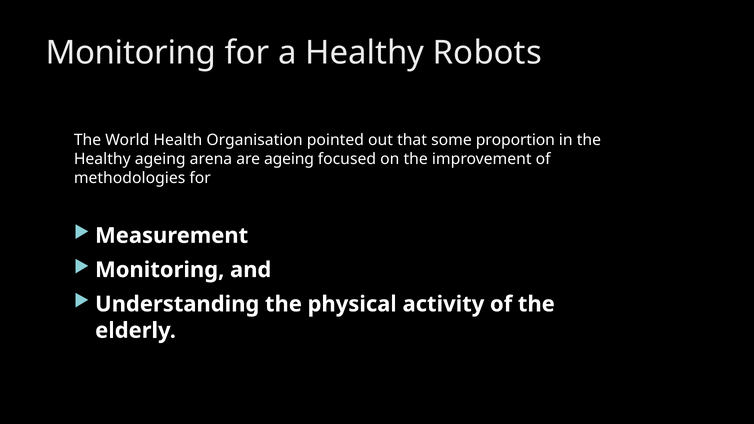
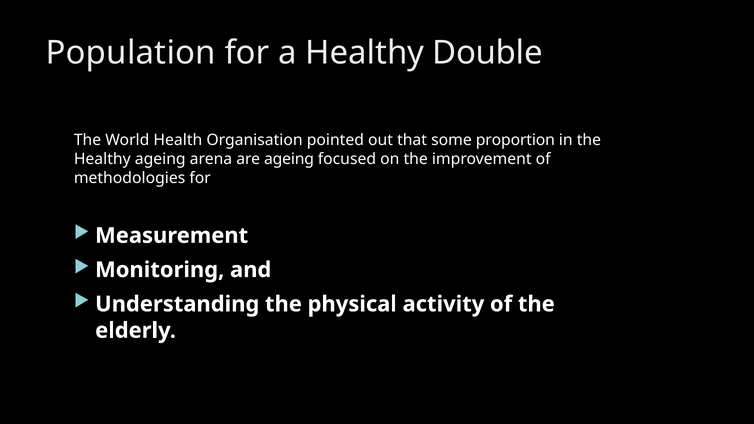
Monitoring at (131, 53): Monitoring -> Population
Robots: Robots -> Double
